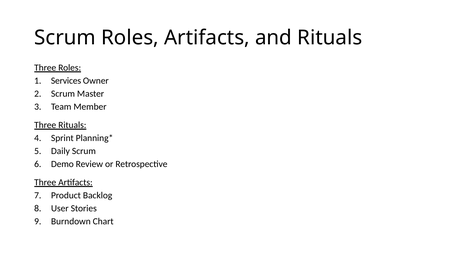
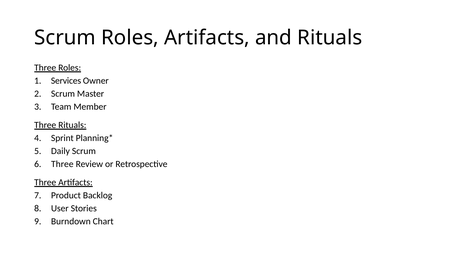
Demo at (62, 164): Demo -> Three
